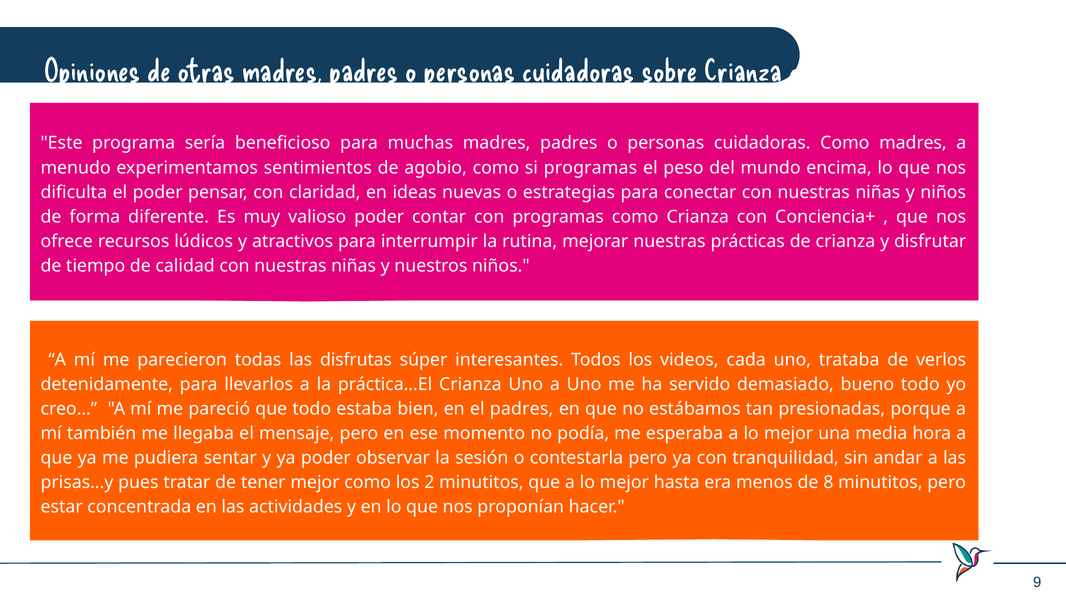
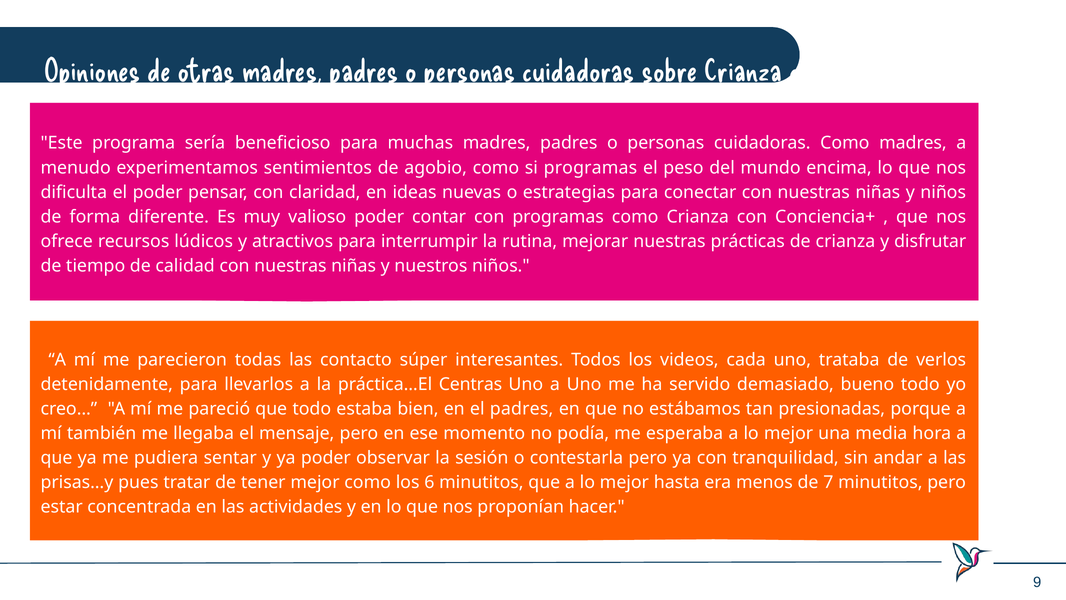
disfrutas: disfrutas -> contacto
práctica…El Crianza: Crianza -> Centras
2: 2 -> 6
8: 8 -> 7
